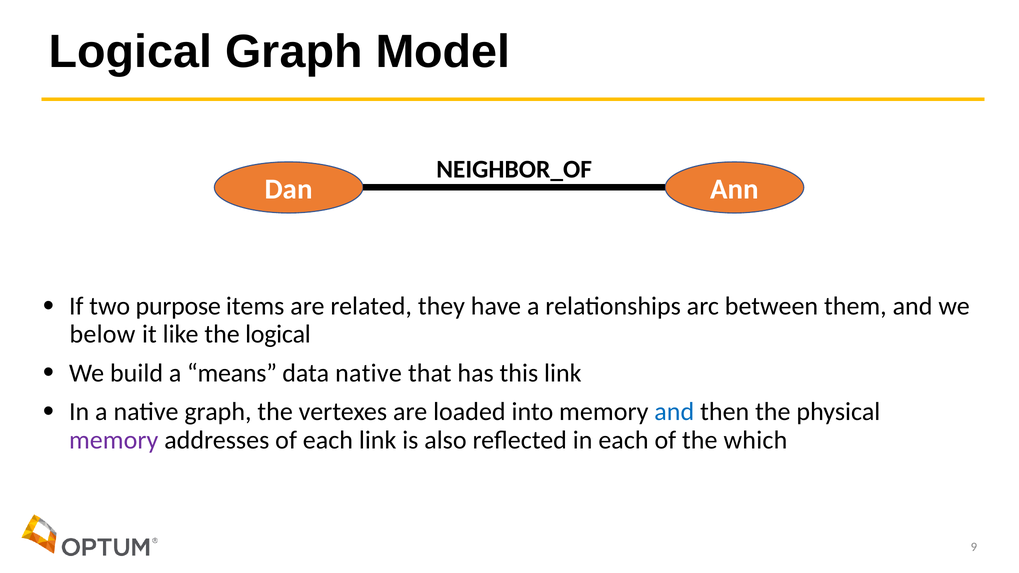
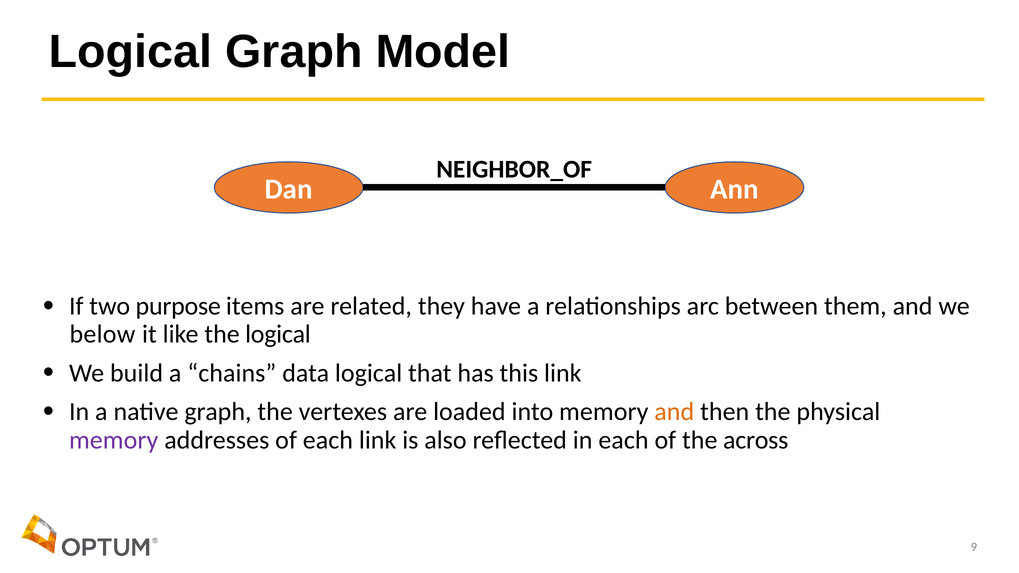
means: means -> chains
data native: native -> logical
and at (674, 412) colour: blue -> orange
which: which -> across
